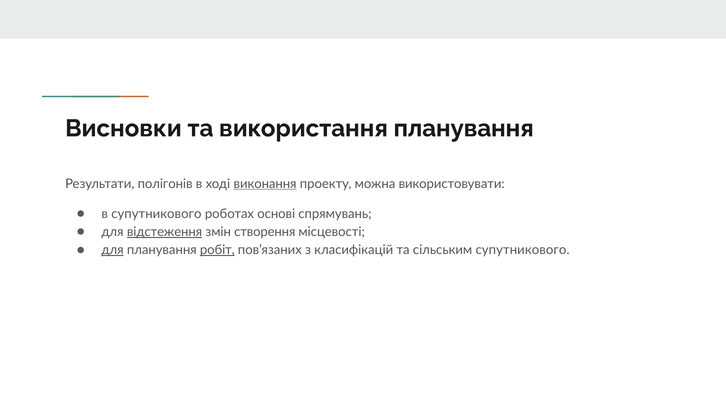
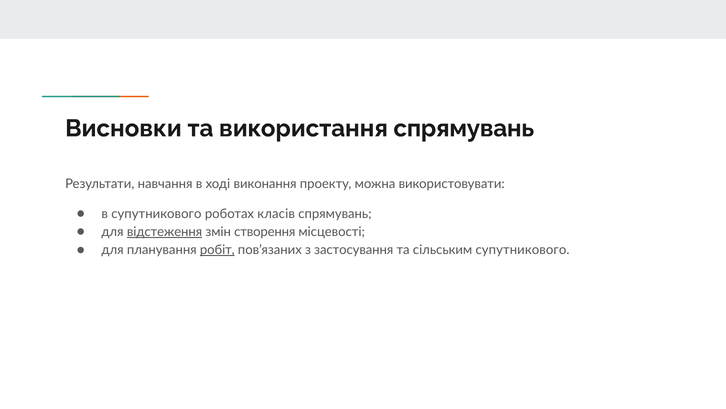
використання планування: планування -> спрямувань
полігонів: полігонів -> навчання
виконання underline: present -> none
основі: основі -> класів
для at (113, 250) underline: present -> none
класифікацій: класифікацій -> застосування
